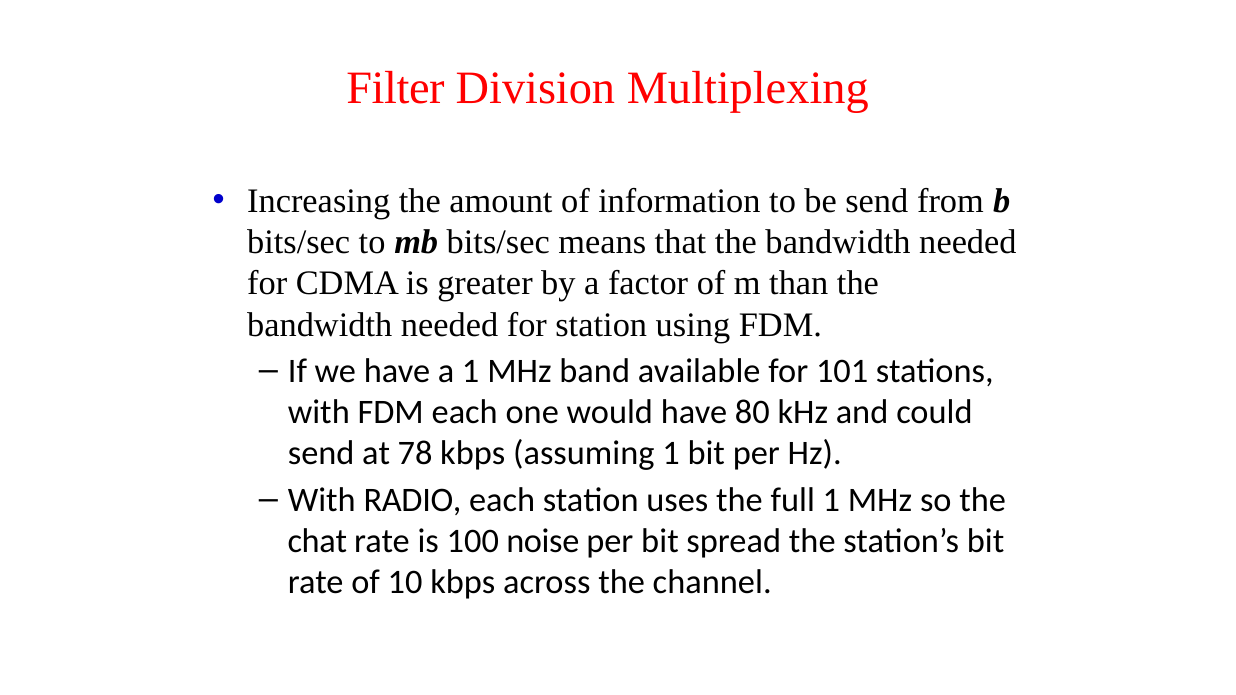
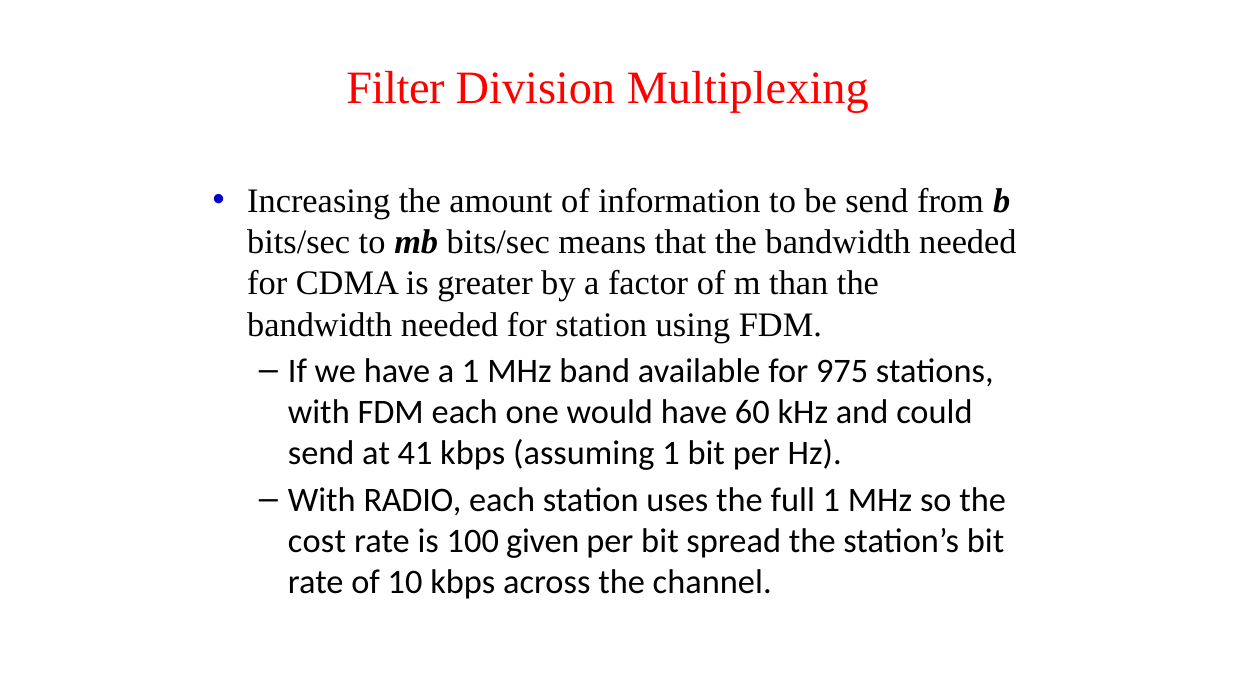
101: 101 -> 975
80: 80 -> 60
78: 78 -> 41
chat: chat -> cost
noise: noise -> given
